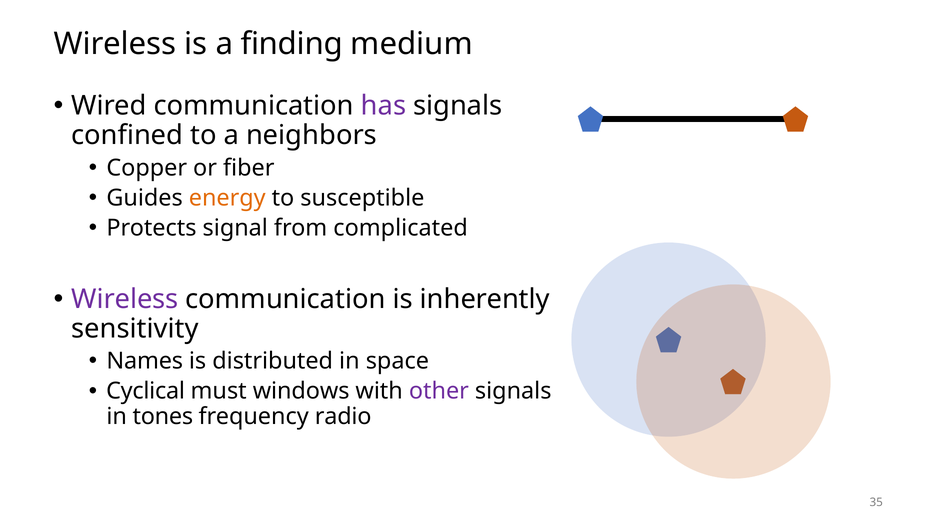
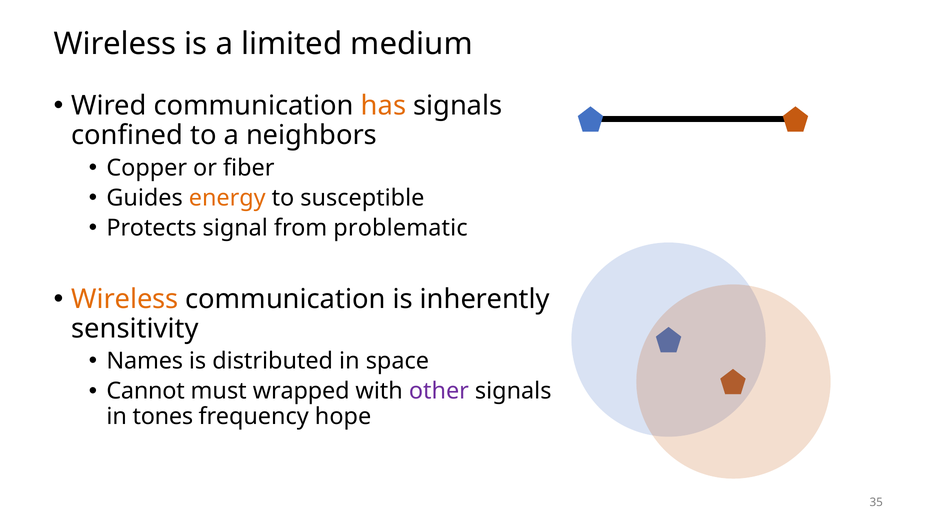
finding: finding -> limited
has colour: purple -> orange
complicated: complicated -> problematic
Wireless at (125, 299) colour: purple -> orange
Cyclical: Cyclical -> Cannot
windows: windows -> wrapped
radio: radio -> hope
